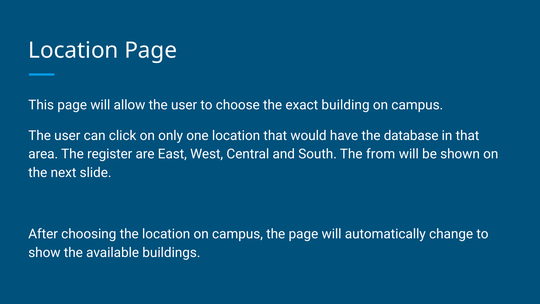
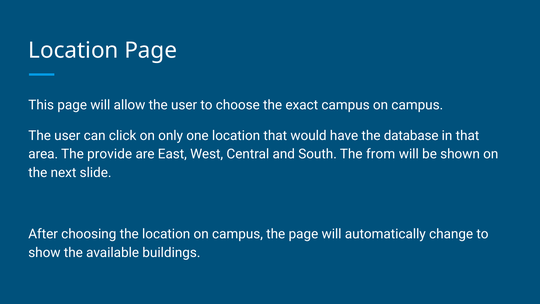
exact building: building -> campus
register: register -> provide
